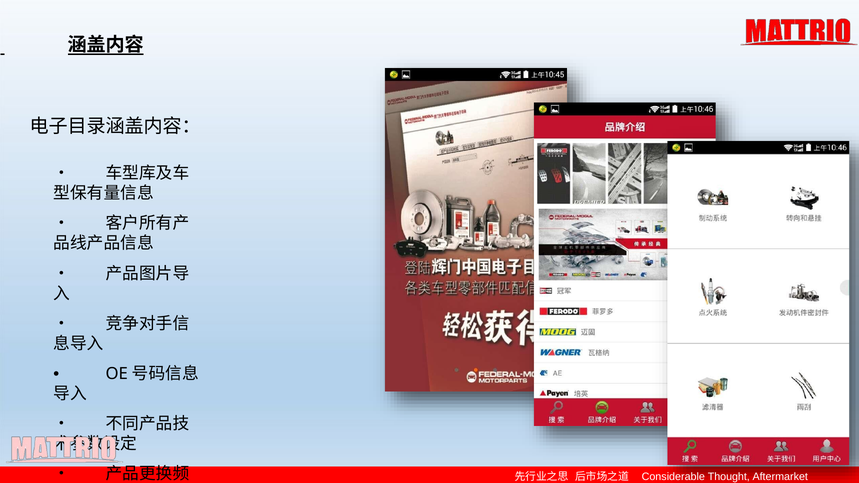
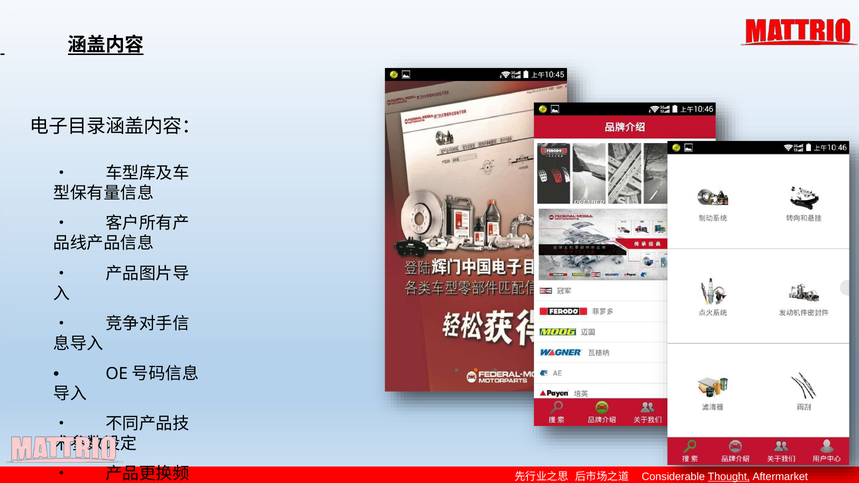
Thought underline: none -> present
